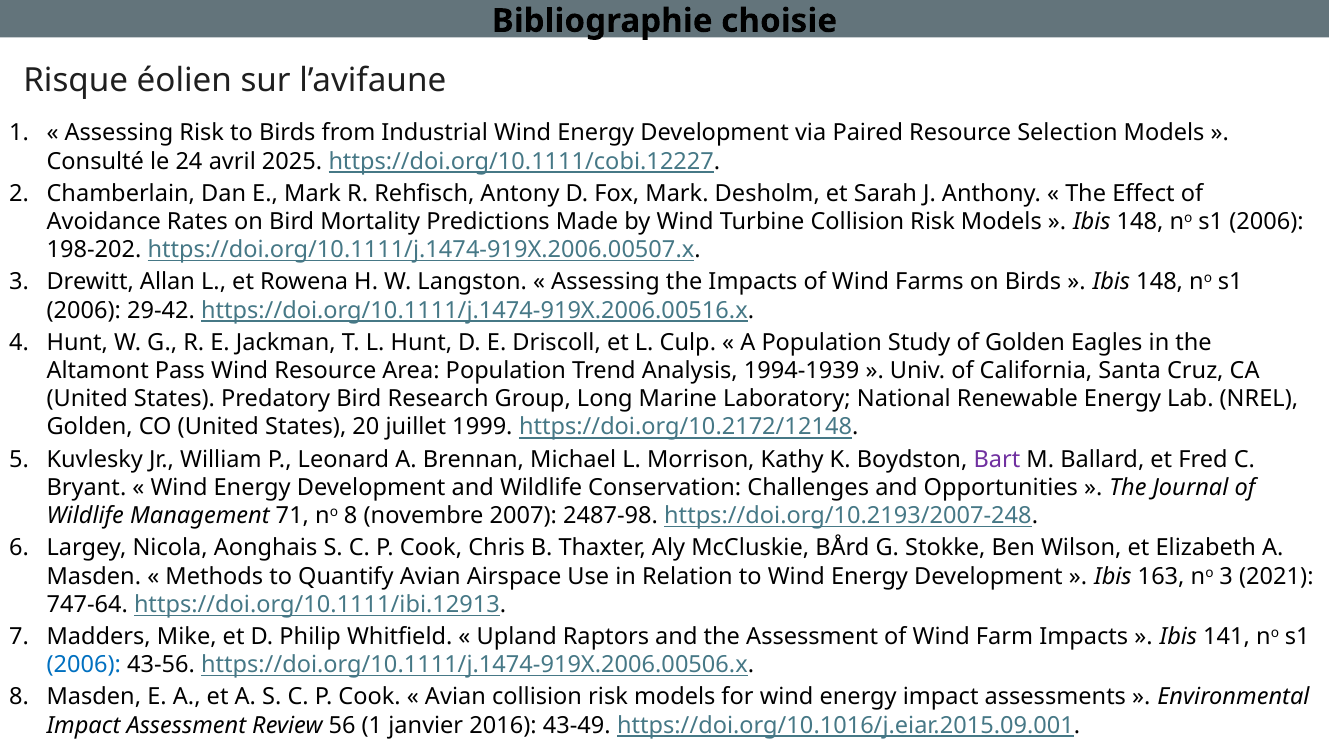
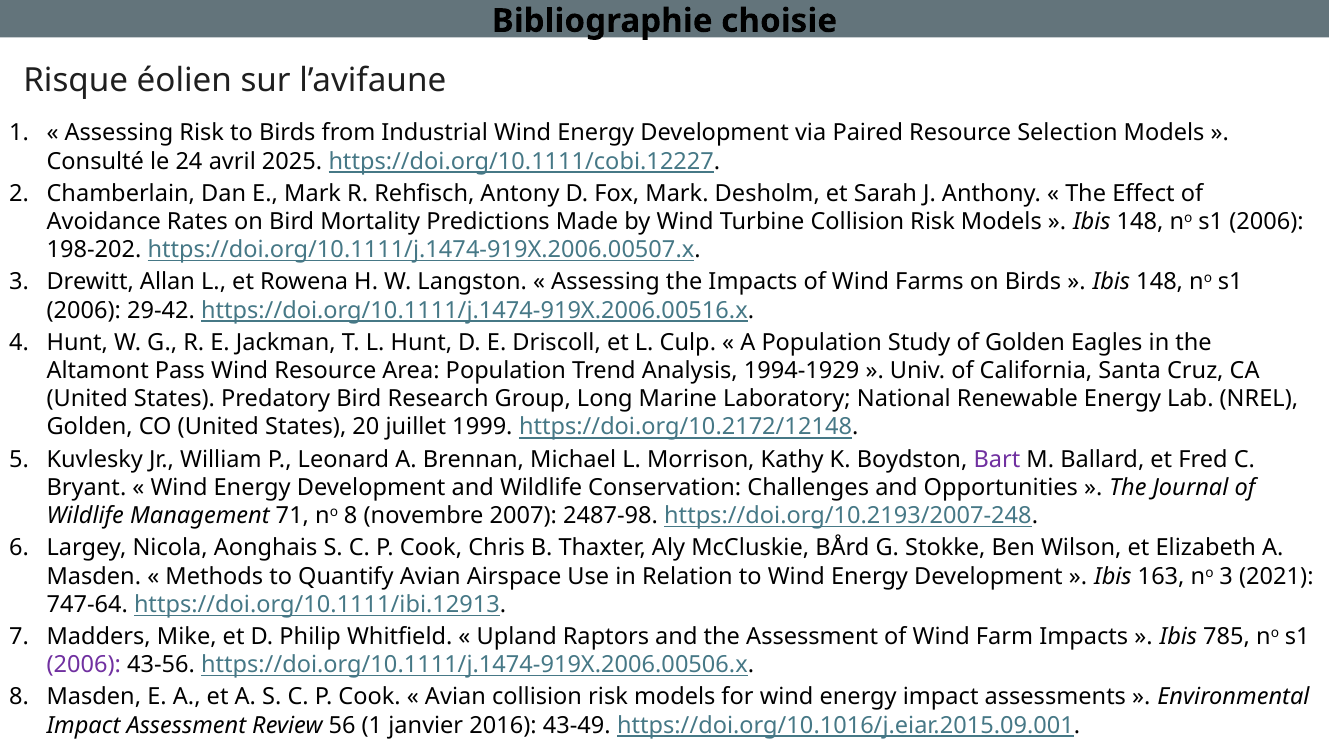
1994-1939: 1994-1939 -> 1994-1929
141: 141 -> 785
2006 at (84, 665) colour: blue -> purple
